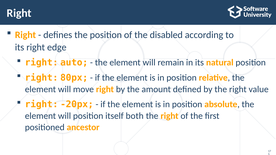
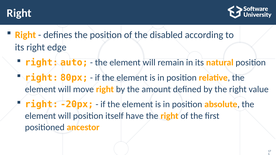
both: both -> have
